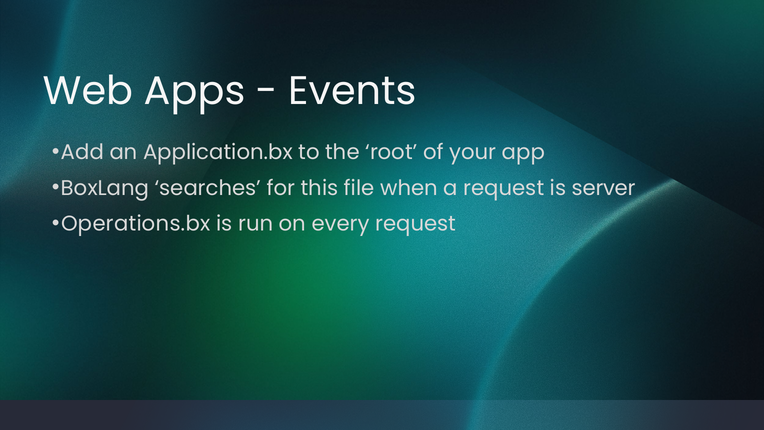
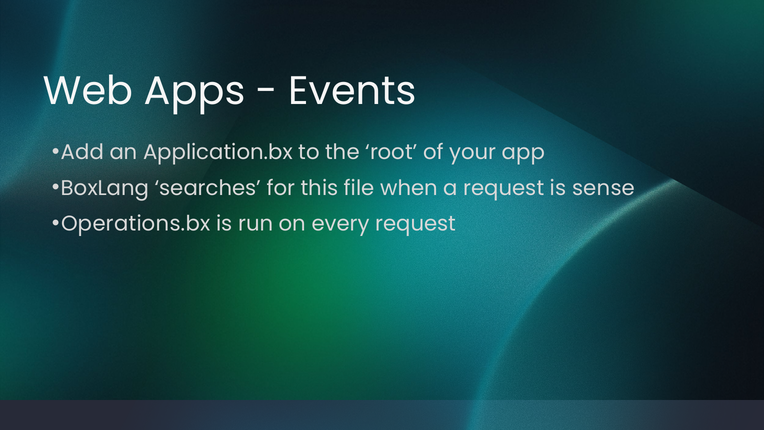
server: server -> sense
